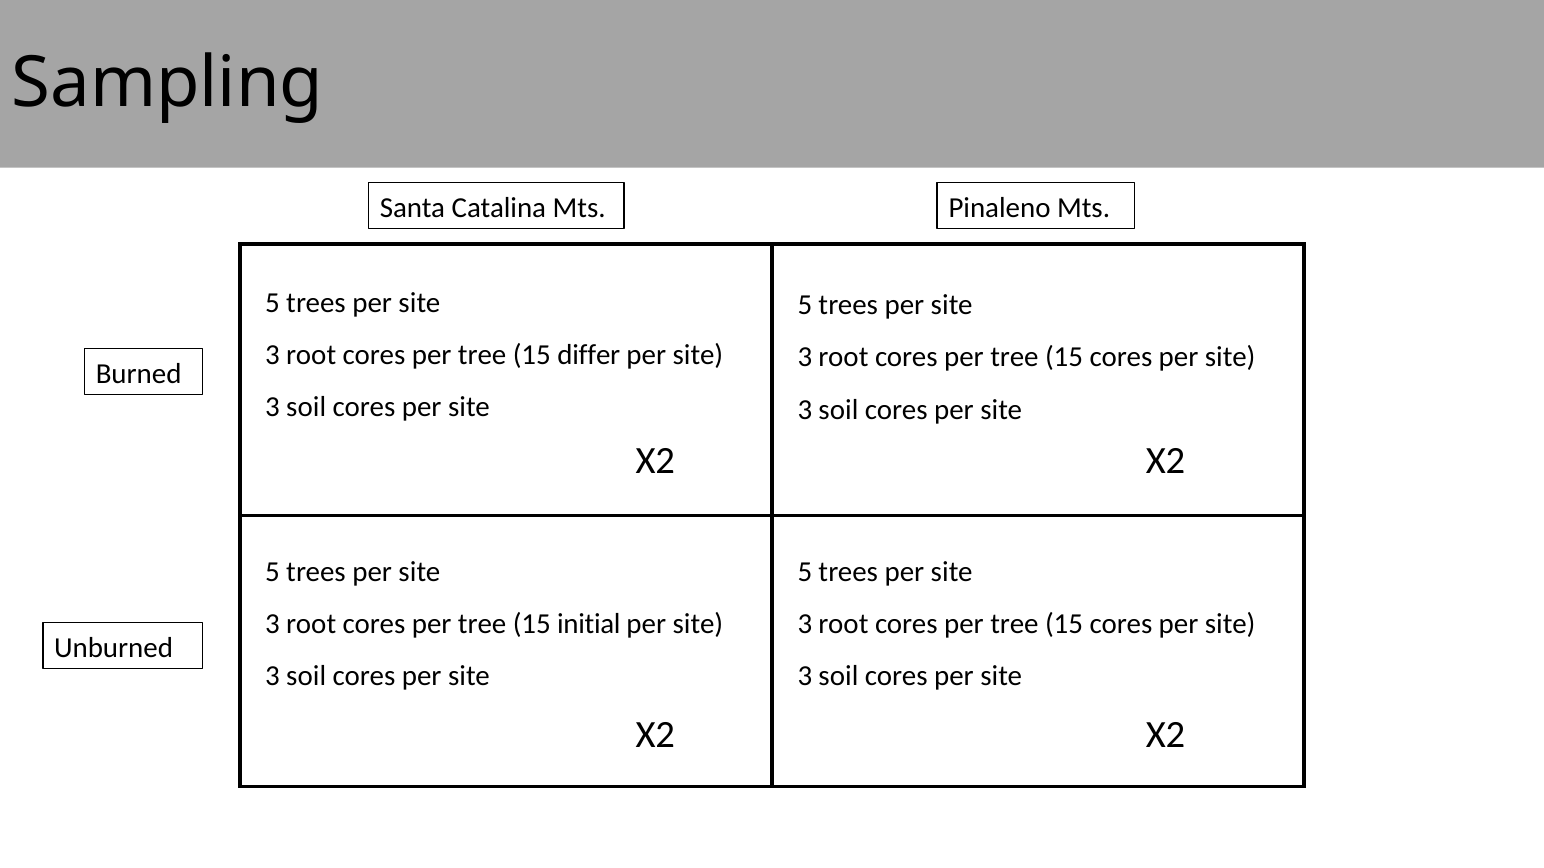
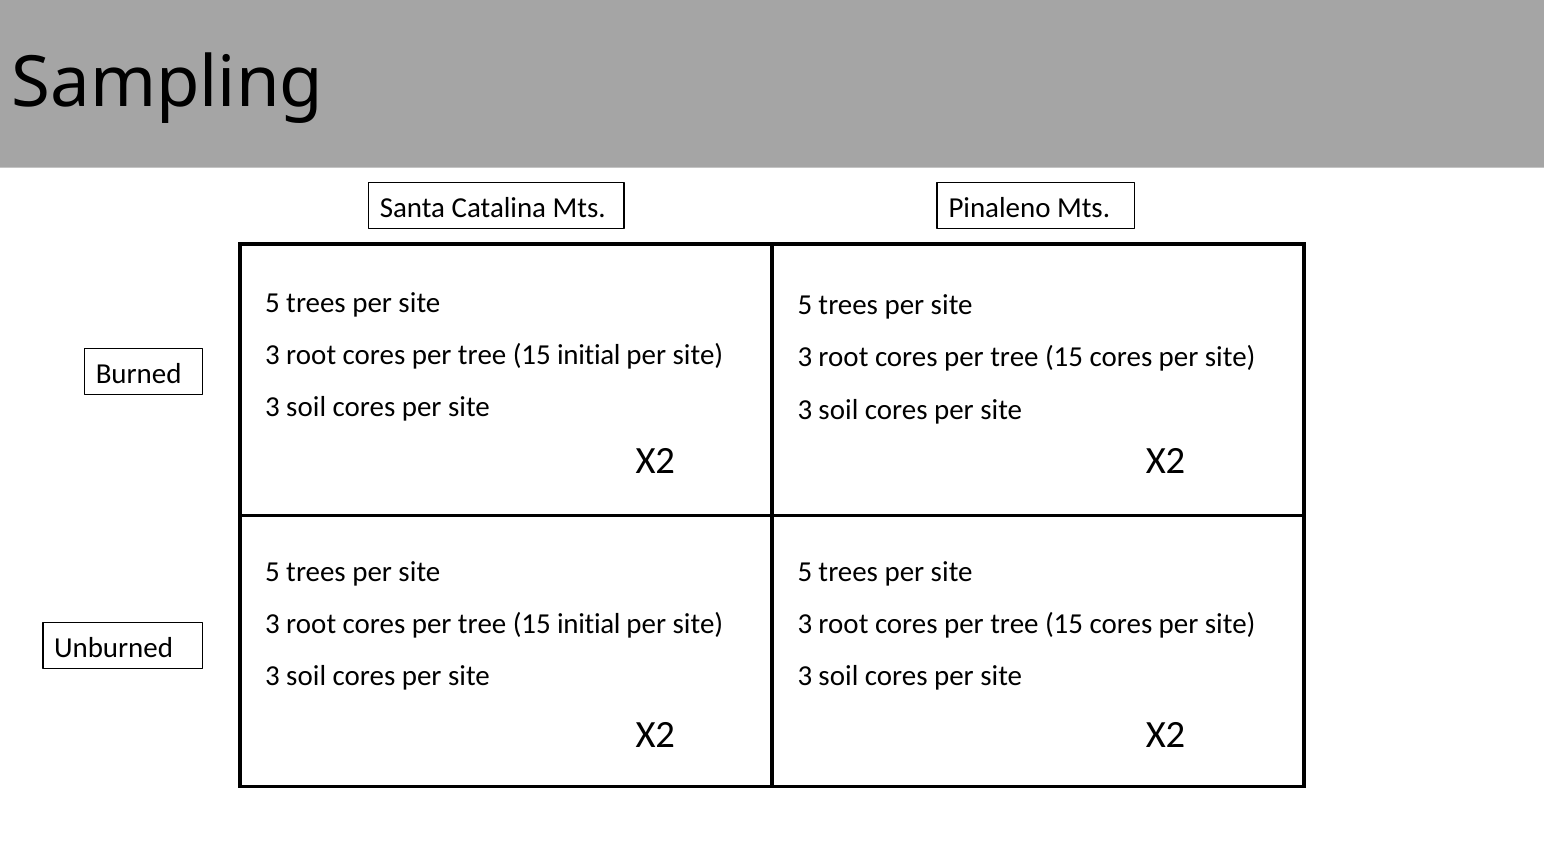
differ at (589, 355): differ -> initial
